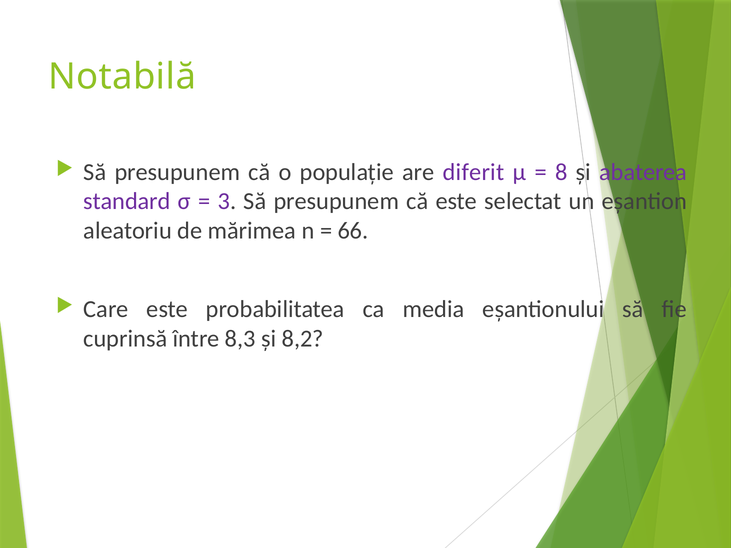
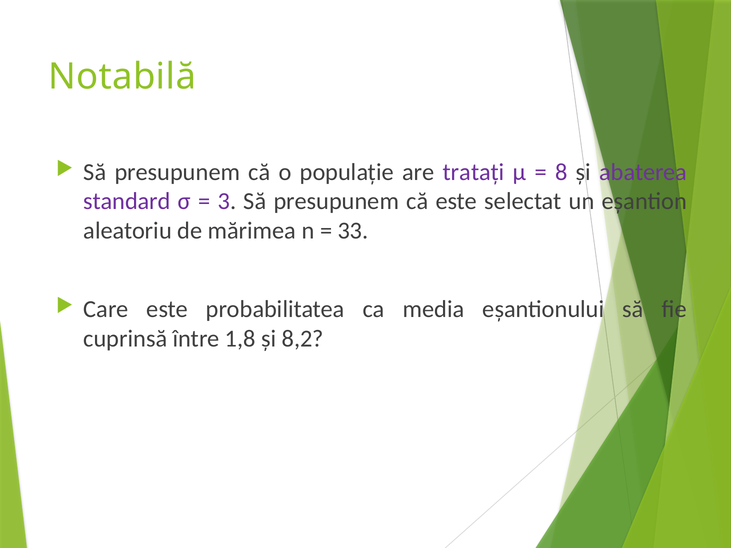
diferit: diferit -> tratați
66: 66 -> 33
8,3: 8,3 -> 1,8
